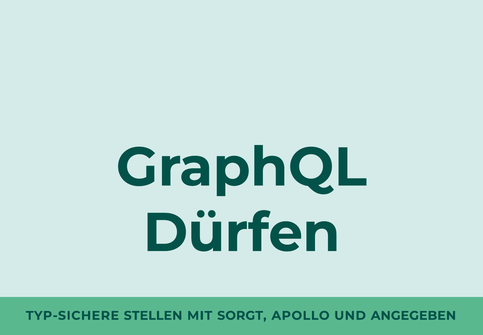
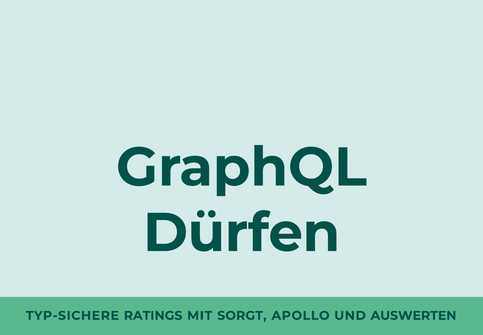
STELLEN: STELLEN -> RATINGS
ANGEGEBEN: ANGEGEBEN -> AUSWERTEN
